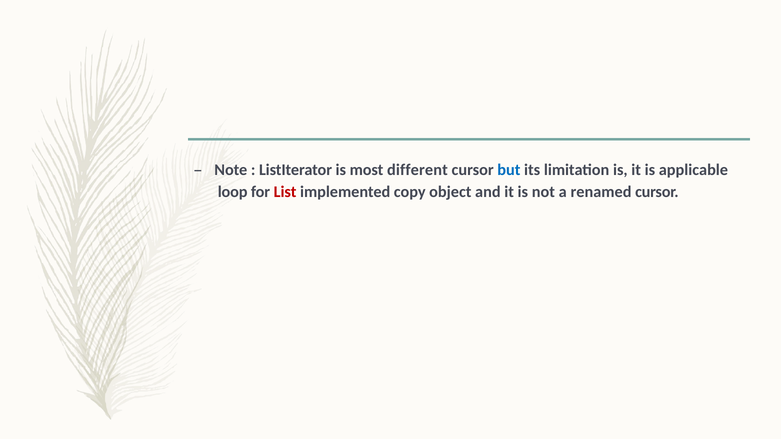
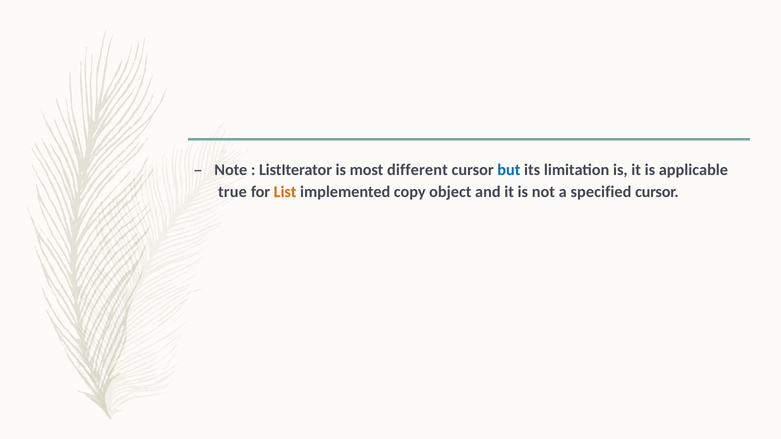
loop: loop -> true
List colour: red -> orange
renamed: renamed -> specified
